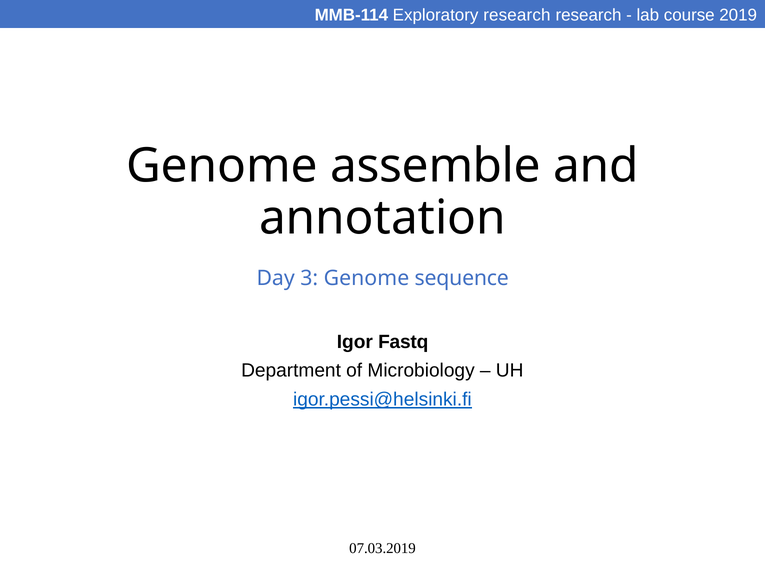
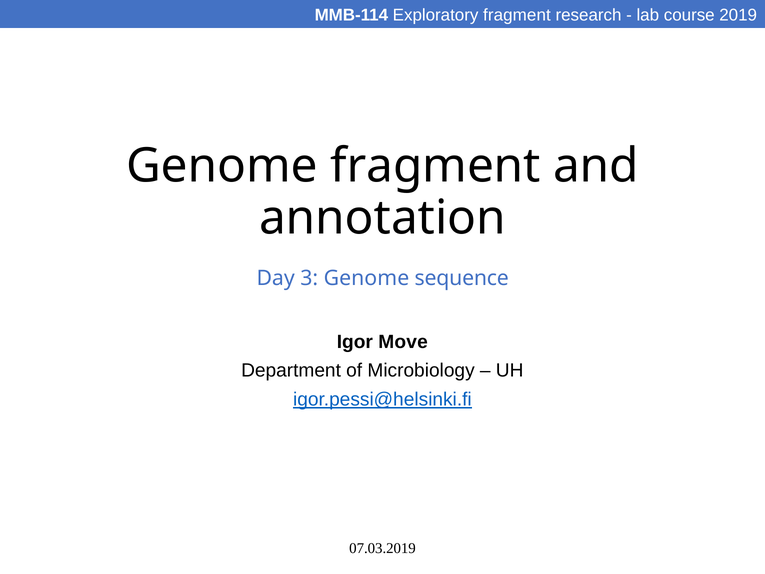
Exploratory research: research -> fragment
Genome assemble: assemble -> fragment
Fastq: Fastq -> Move
